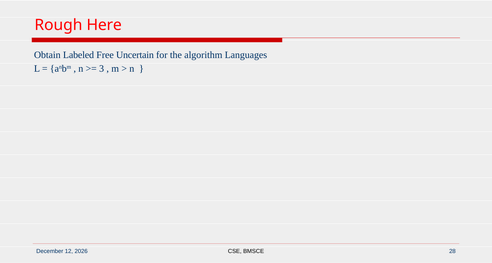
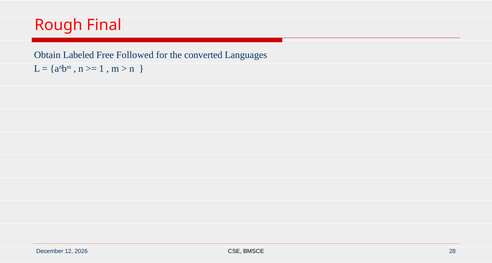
Here: Here -> Final
Uncertain: Uncertain -> Followed
algorithm: algorithm -> converted
3: 3 -> 1
